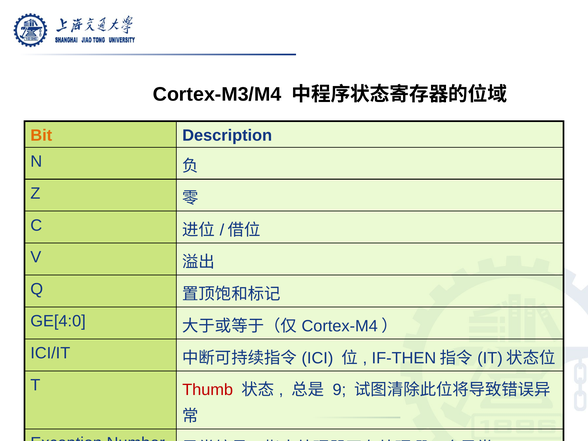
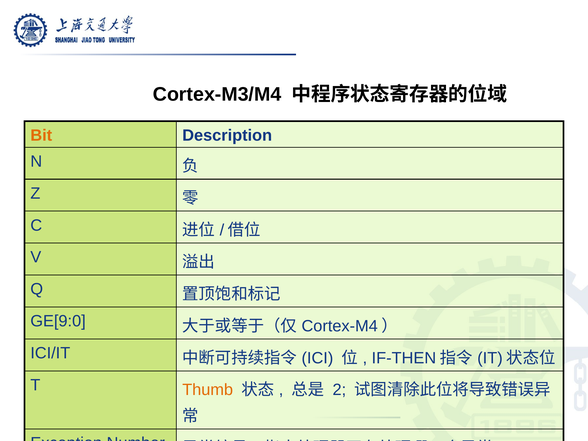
GE[4:0: GE[4:0 -> GE[9:0
Thumb colour: red -> orange
9: 9 -> 2
